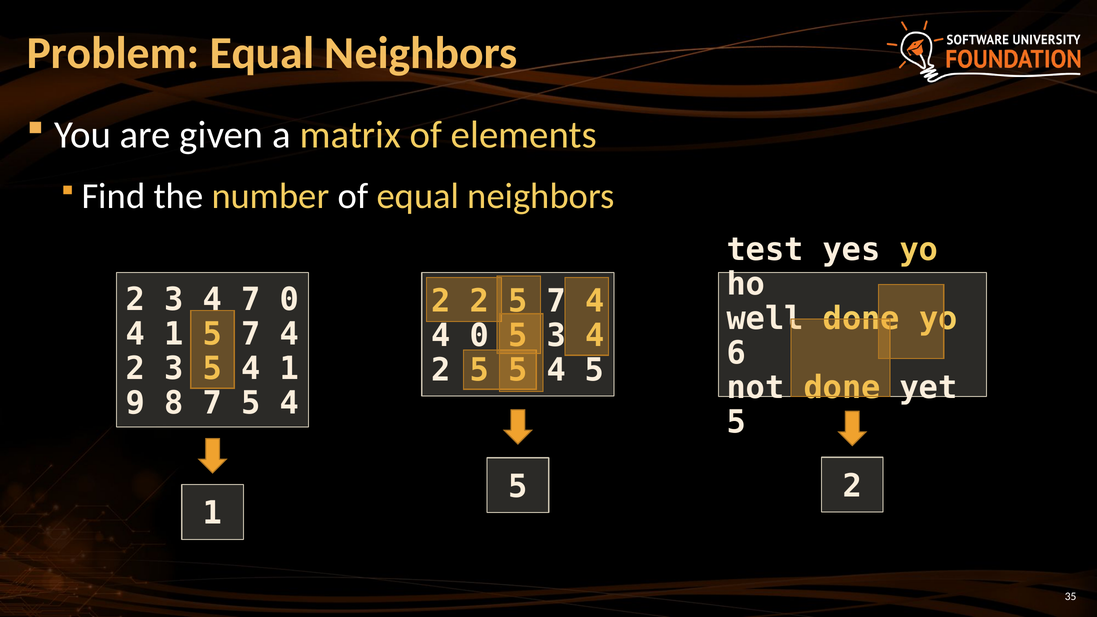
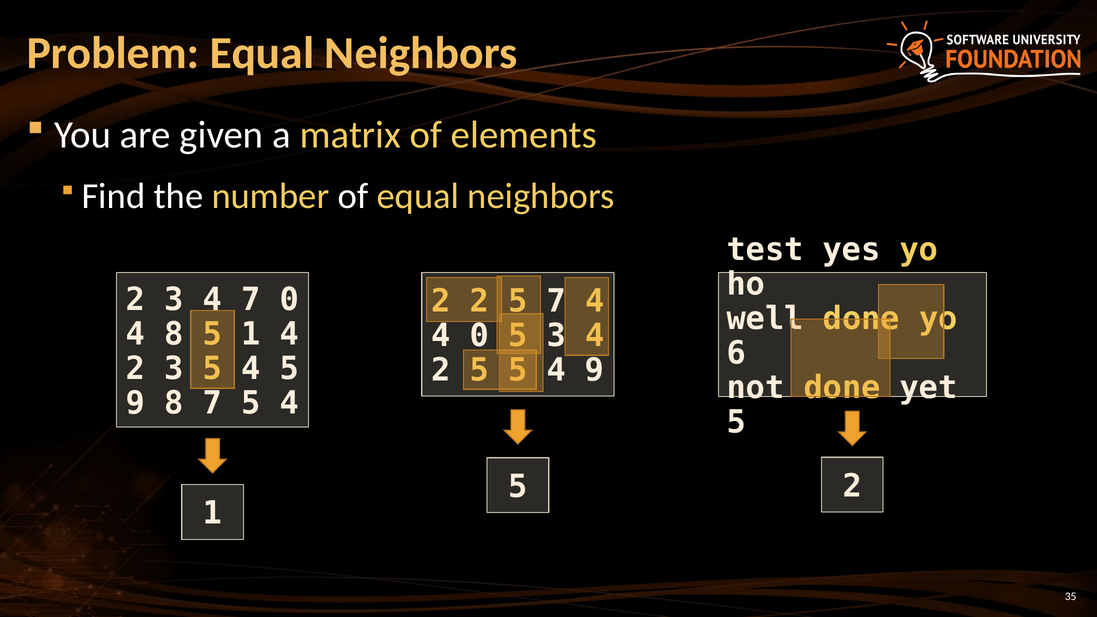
1 at (174, 334): 1 -> 8
7 at (251, 334): 7 -> 1
1 at (289, 369): 1 -> 5
4 5: 5 -> 9
